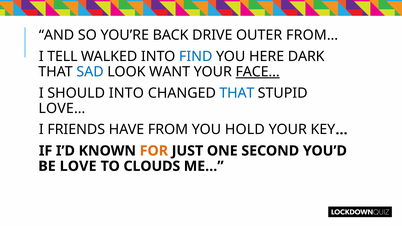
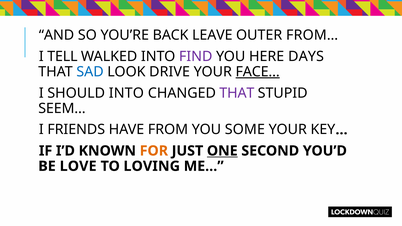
DRIVE: DRIVE -> LEAVE
FIND colour: blue -> purple
DARK: DARK -> DAYS
WANT: WANT -> DRIVE
THAT at (237, 93) colour: blue -> purple
LOVE…: LOVE… -> SEEM…
HOLD: HOLD -> SOME
ONE underline: none -> present
CLOUDS: CLOUDS -> LOVING
